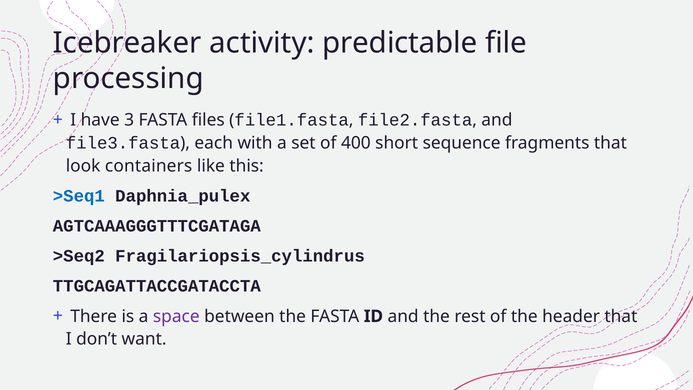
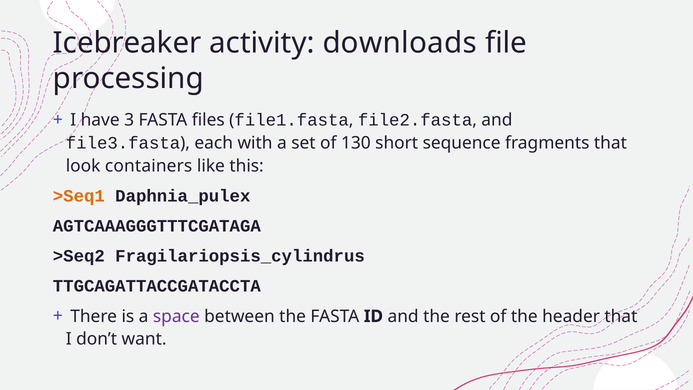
predictable: predictable -> downloads
400: 400 -> 130
>Seq1 colour: blue -> orange
